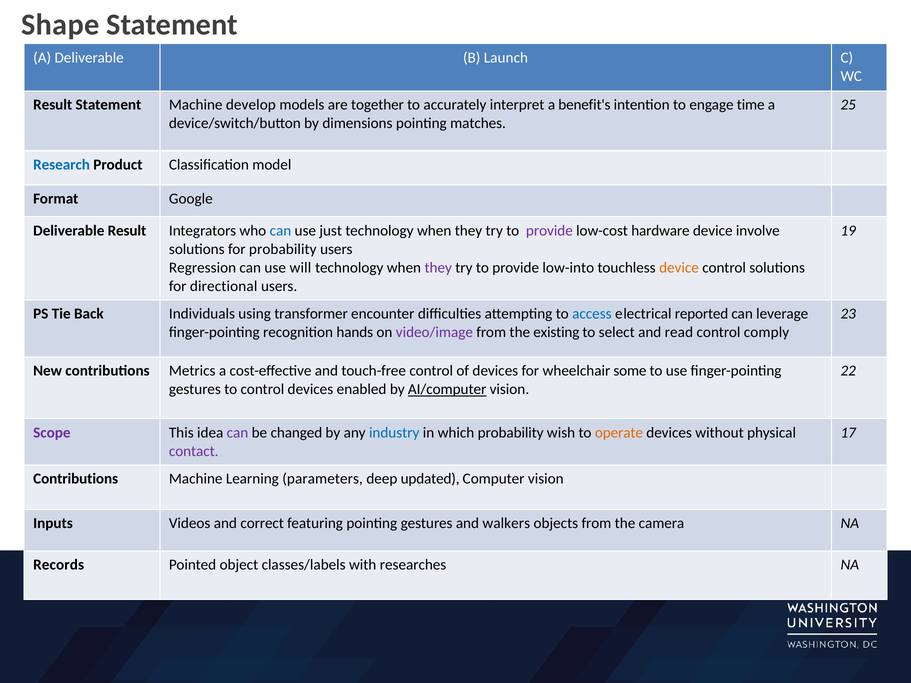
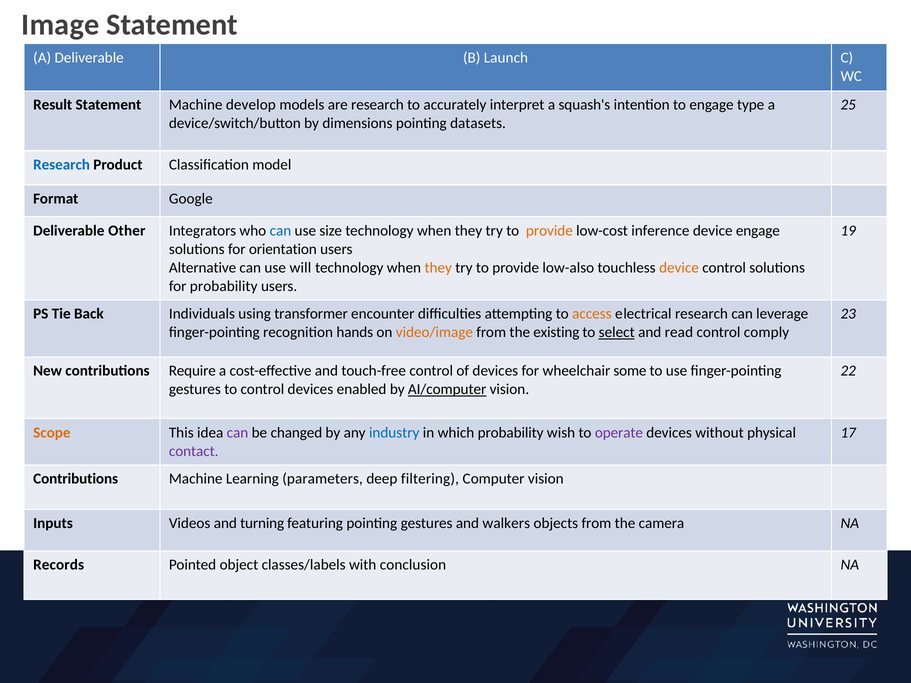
Shape: Shape -> Image
are together: together -> research
benefit's: benefit's -> squash's
time: time -> type
matches: matches -> datasets
Deliverable Result: Result -> Other
just: just -> size
provide at (549, 231) colour: purple -> orange
hardware: hardware -> inference
device involve: involve -> engage
for probability: probability -> orientation
Regression: Regression -> Alternative
they at (438, 268) colour: purple -> orange
low-into: low-into -> low-also
for directional: directional -> probability
access colour: blue -> orange
electrical reported: reported -> research
video/image colour: purple -> orange
select underline: none -> present
Metrics: Metrics -> Require
Scope colour: purple -> orange
operate colour: orange -> purple
updated: updated -> filtering
correct: correct -> turning
researches: researches -> conclusion
